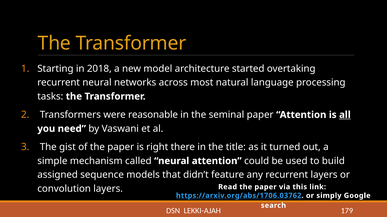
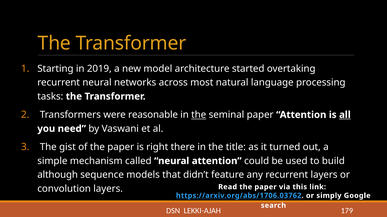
2018: 2018 -> 2019
the at (199, 115) underline: none -> present
assigned: assigned -> although
